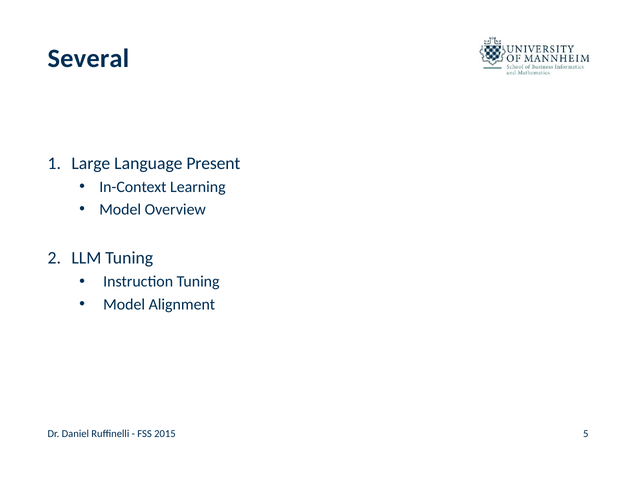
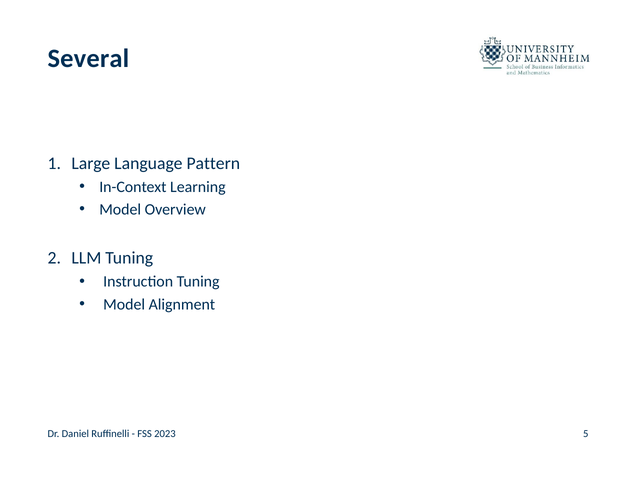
Present: Present -> Pattern
2015: 2015 -> 2023
